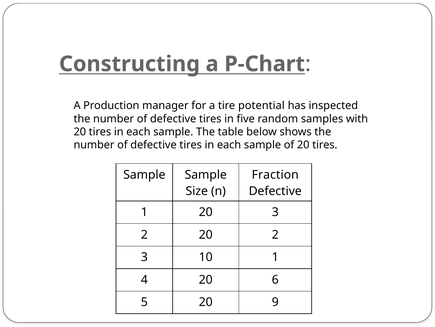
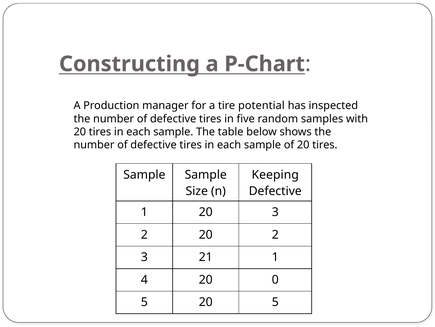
Fraction: Fraction -> Keeping
10: 10 -> 21
6: 6 -> 0
20 9: 9 -> 5
